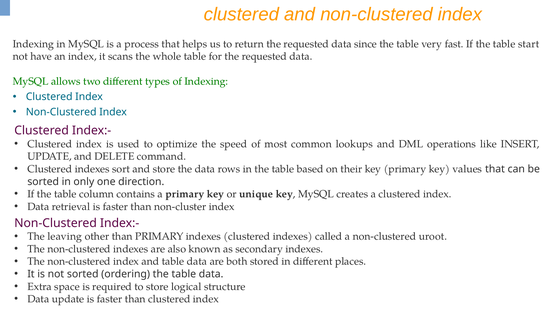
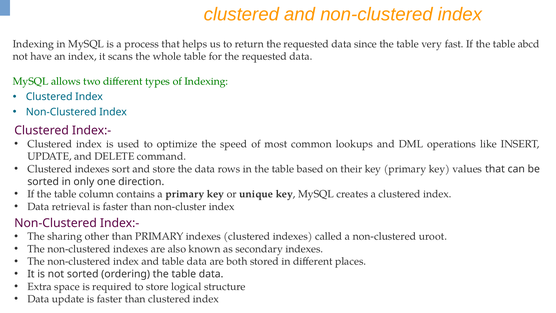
start: start -> abcd
leaving: leaving -> sharing
